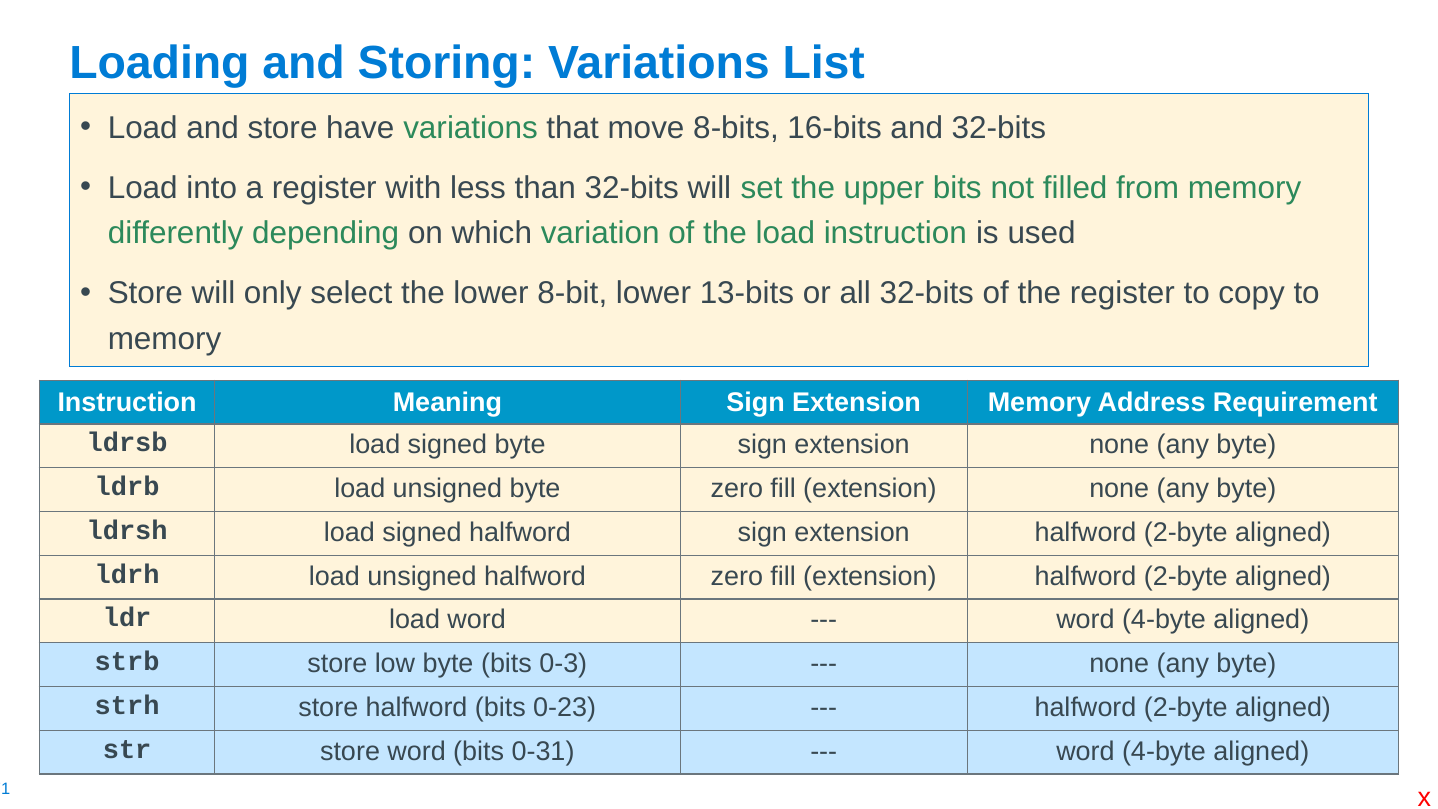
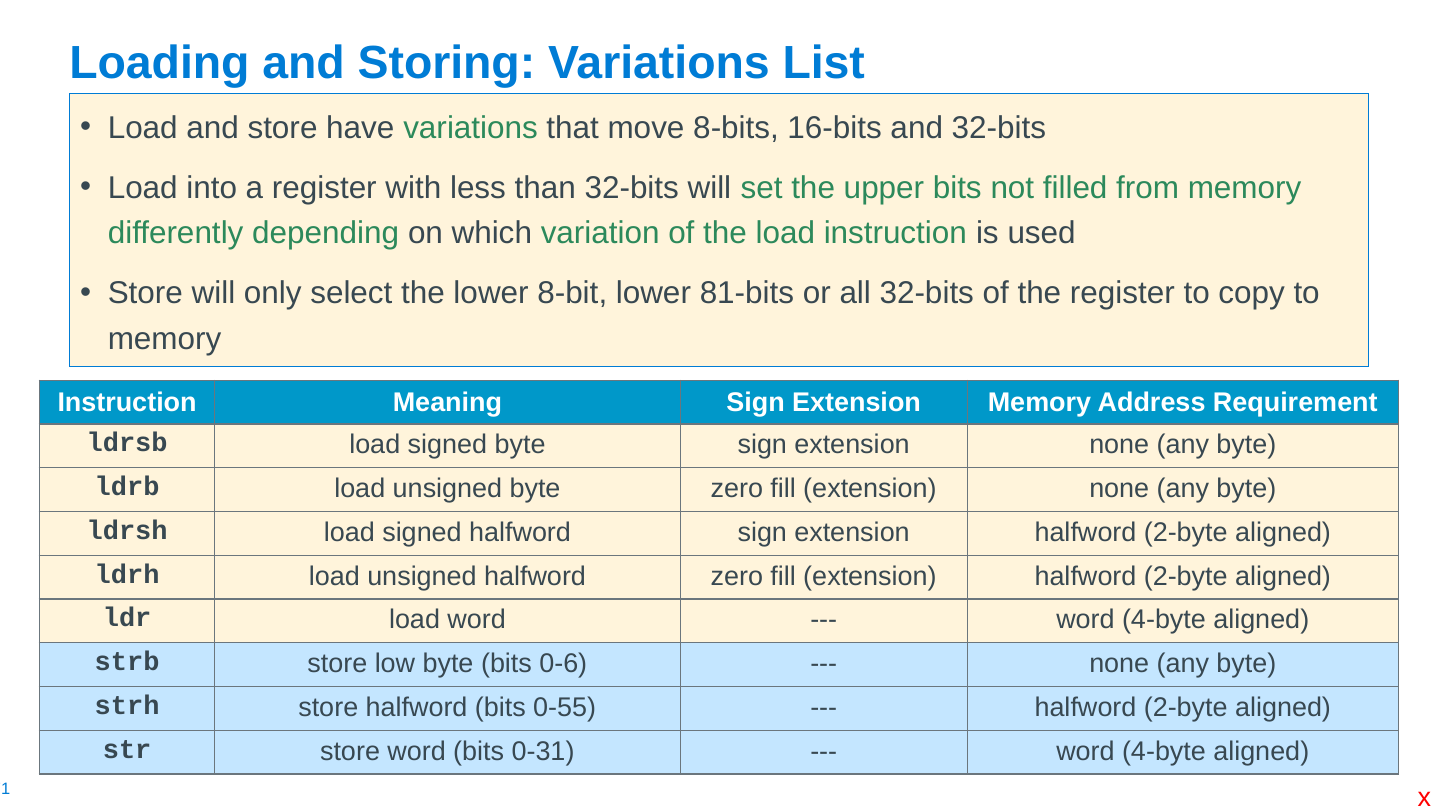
13-bits: 13-bits -> 81-bits
0-3: 0-3 -> 0-6
0-23: 0-23 -> 0-55
